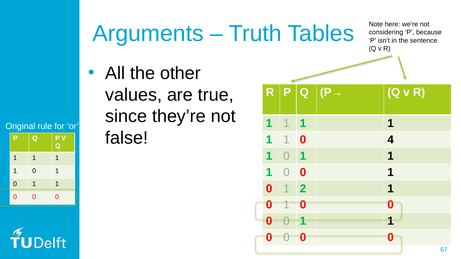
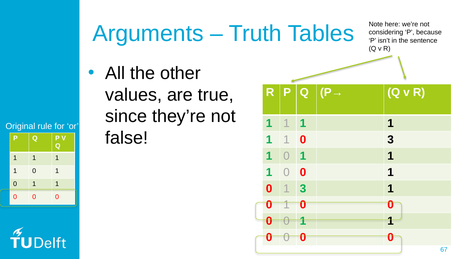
0 4: 4 -> 3
1 2: 2 -> 3
